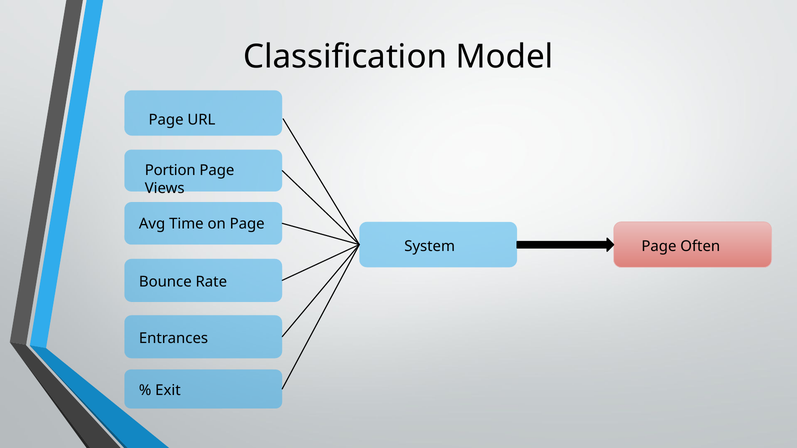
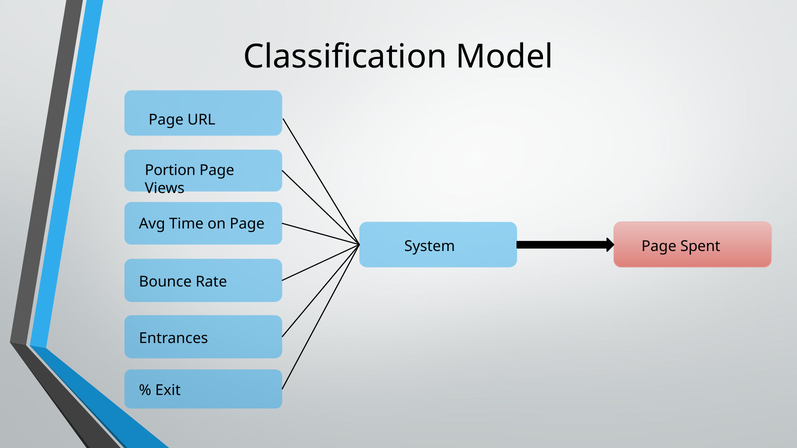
Often: Often -> Spent
